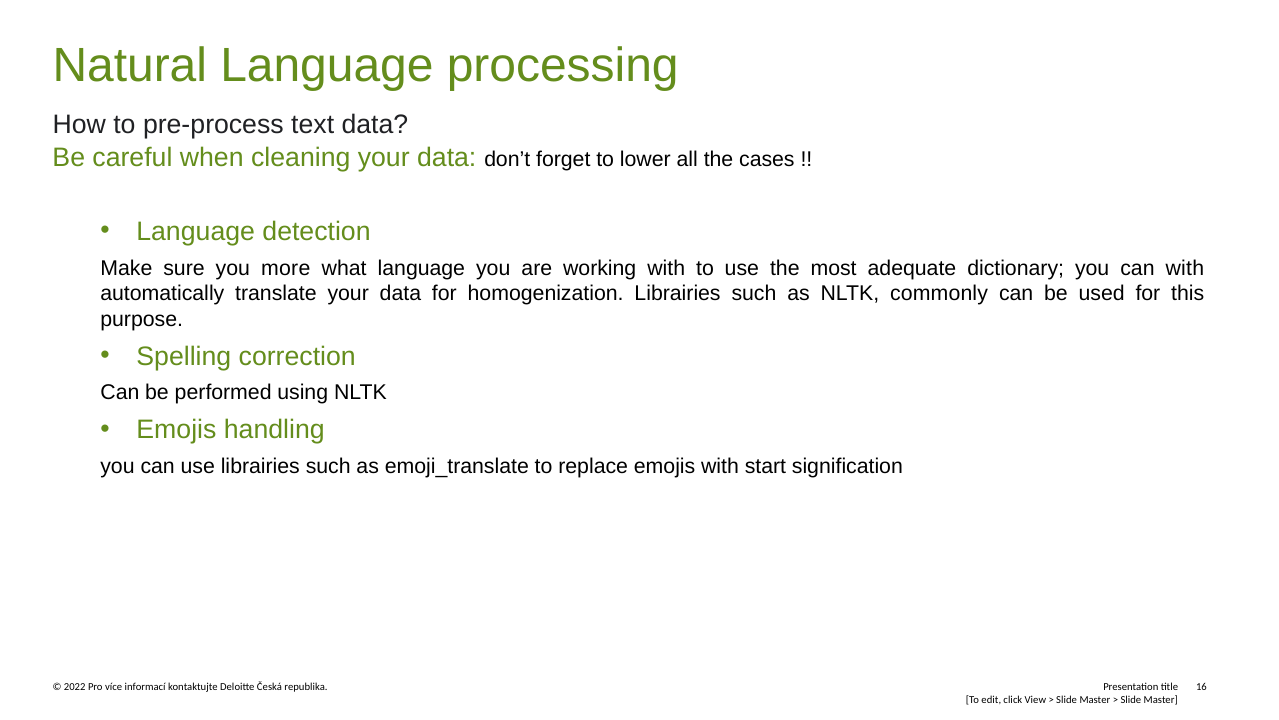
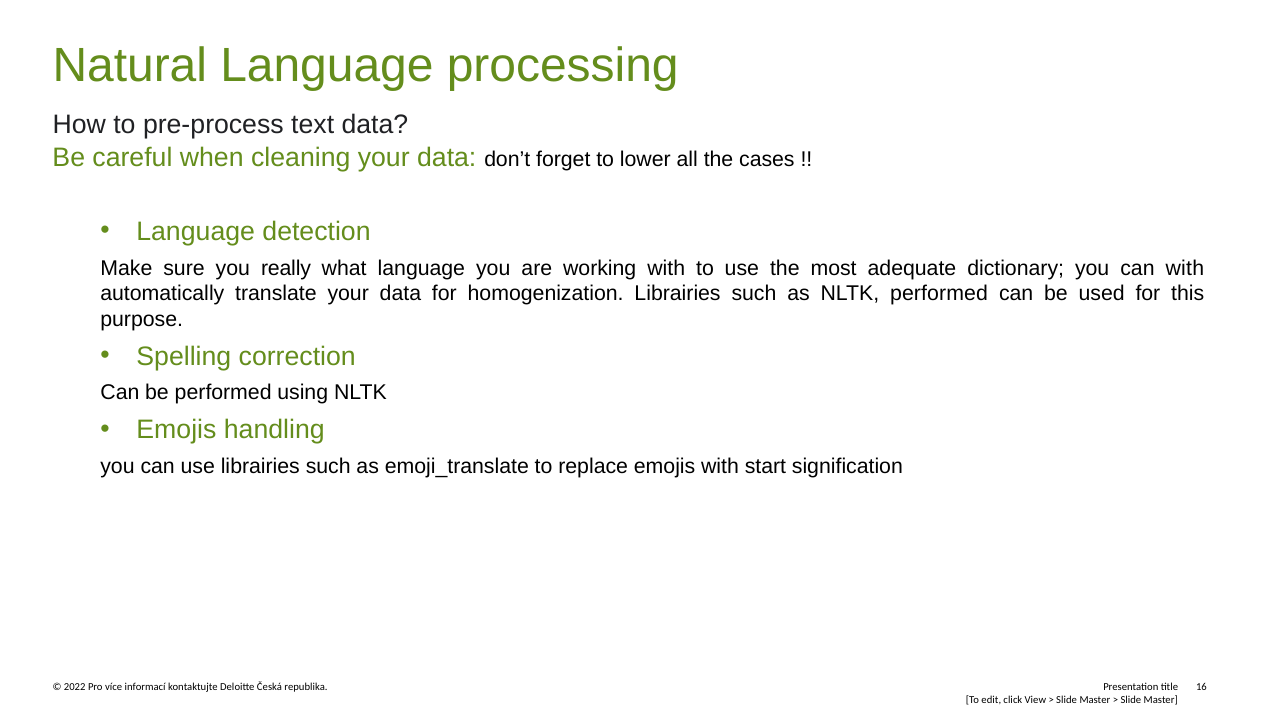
more: more -> really
NLTK commonly: commonly -> performed
